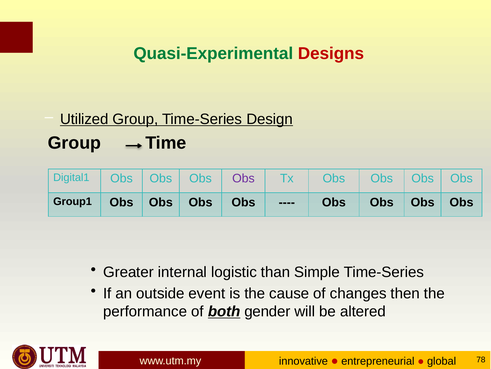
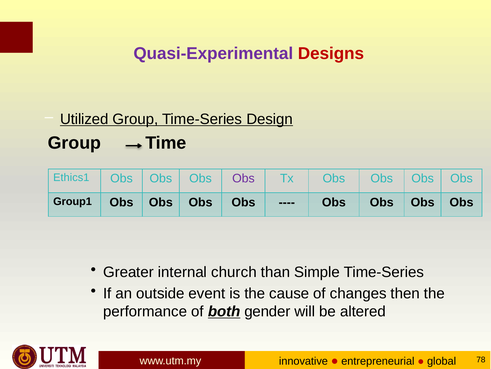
Quasi-Experimental colour: green -> purple
Digital1: Digital1 -> Ethics1
logistic: logistic -> church
